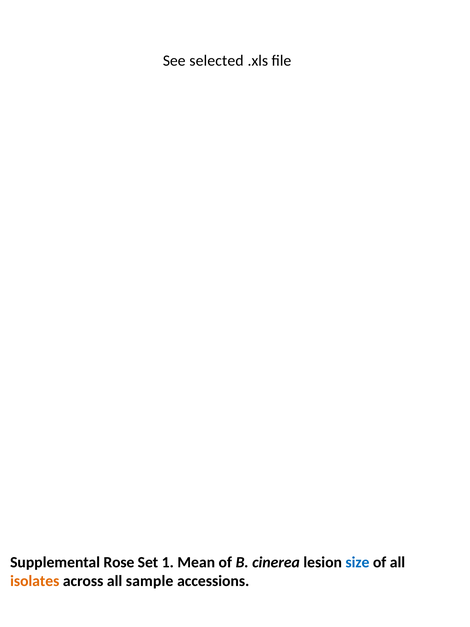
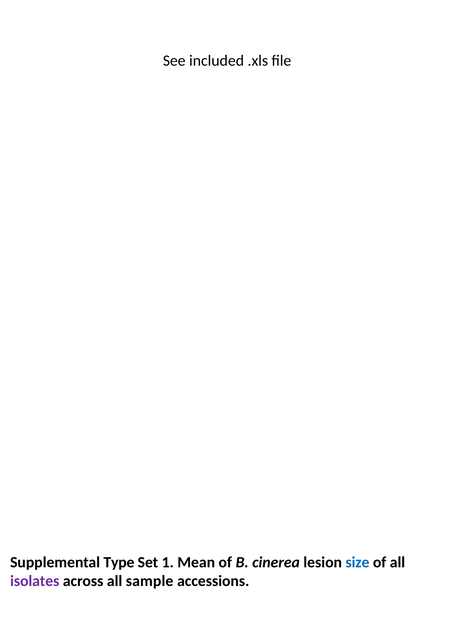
selected: selected -> included
Rose: Rose -> Type
isolates colour: orange -> purple
